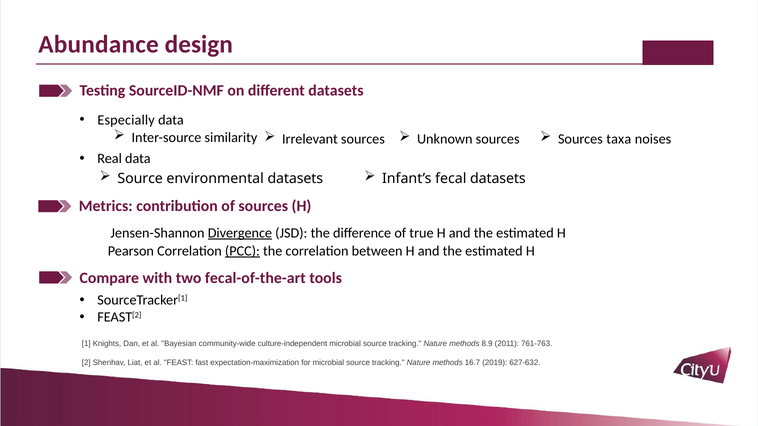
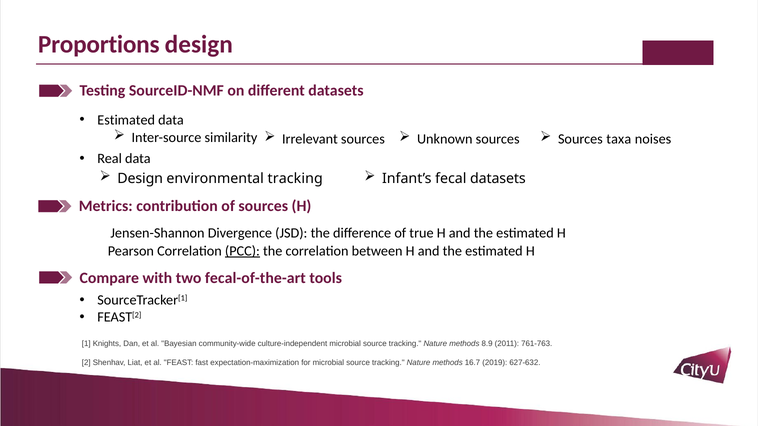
Abundance: Abundance -> Proportions
Especially at (126, 120): Especially -> Estimated
Source at (140, 179): Source -> Design
environmental datasets: datasets -> tracking
Divergence underline: present -> none
